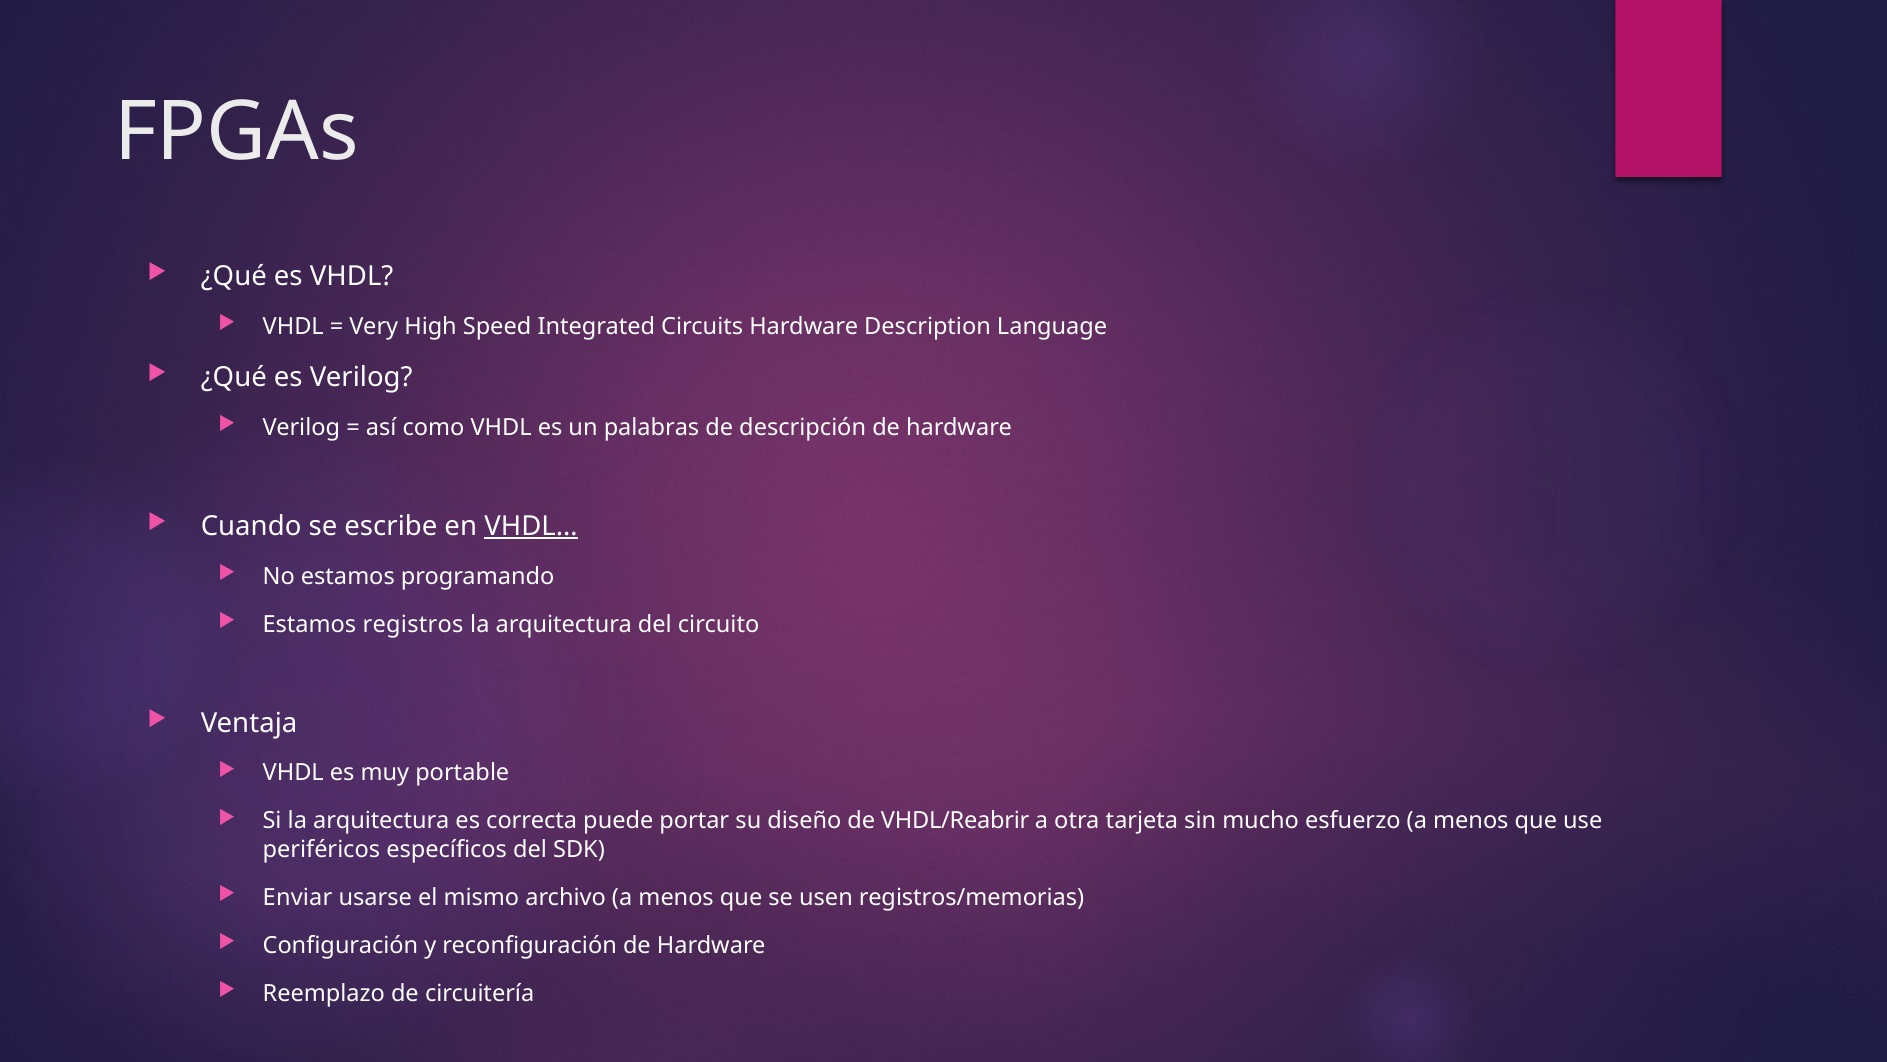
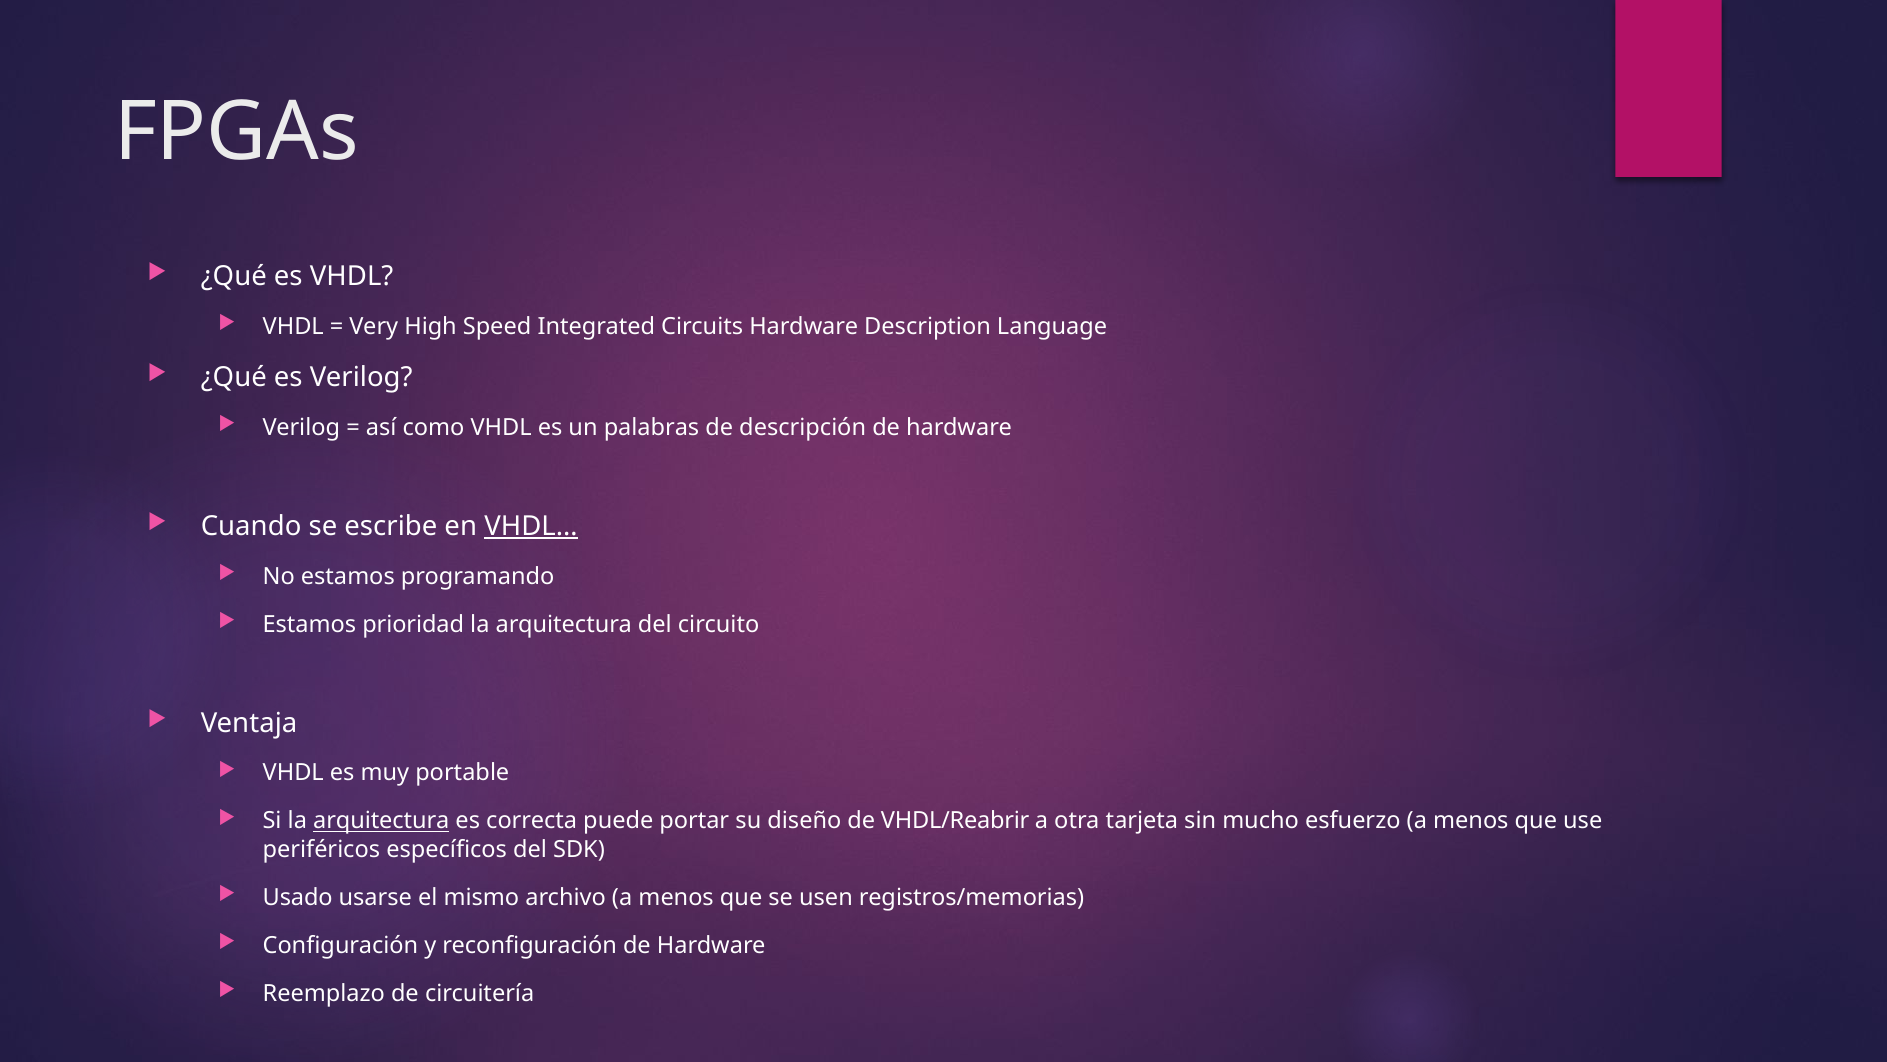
registros: registros -> prioridad
arquitectura at (381, 821) underline: none -> present
Enviar: Enviar -> Usado
